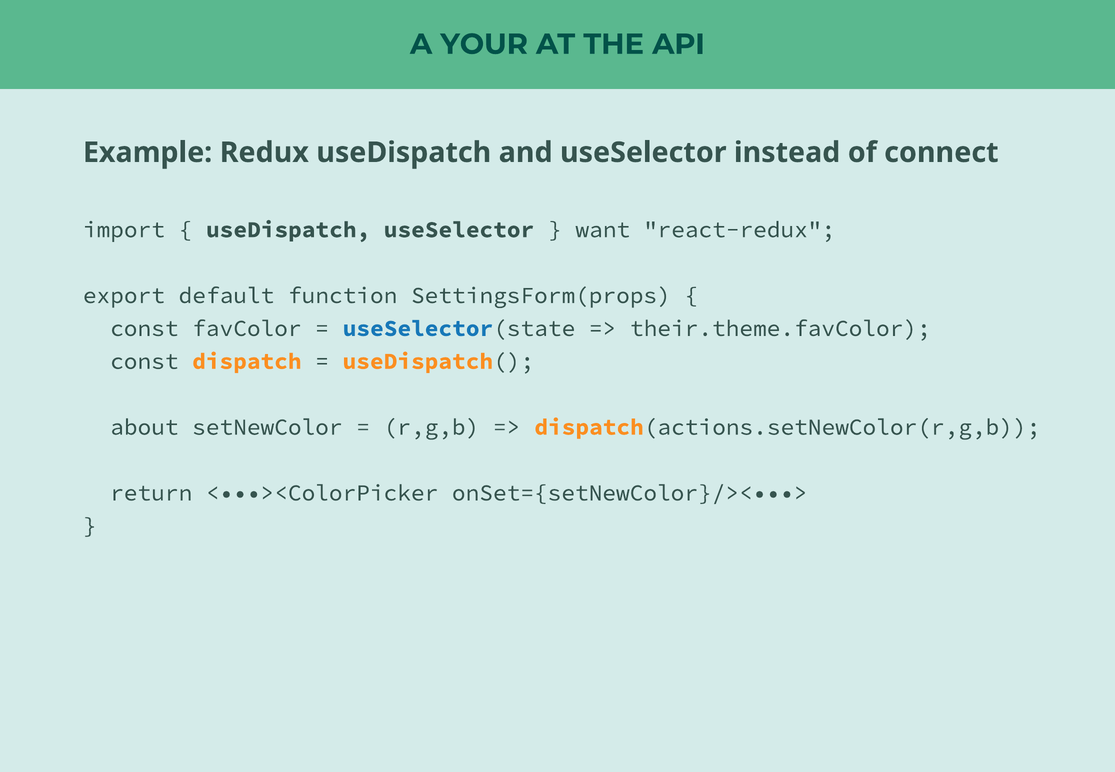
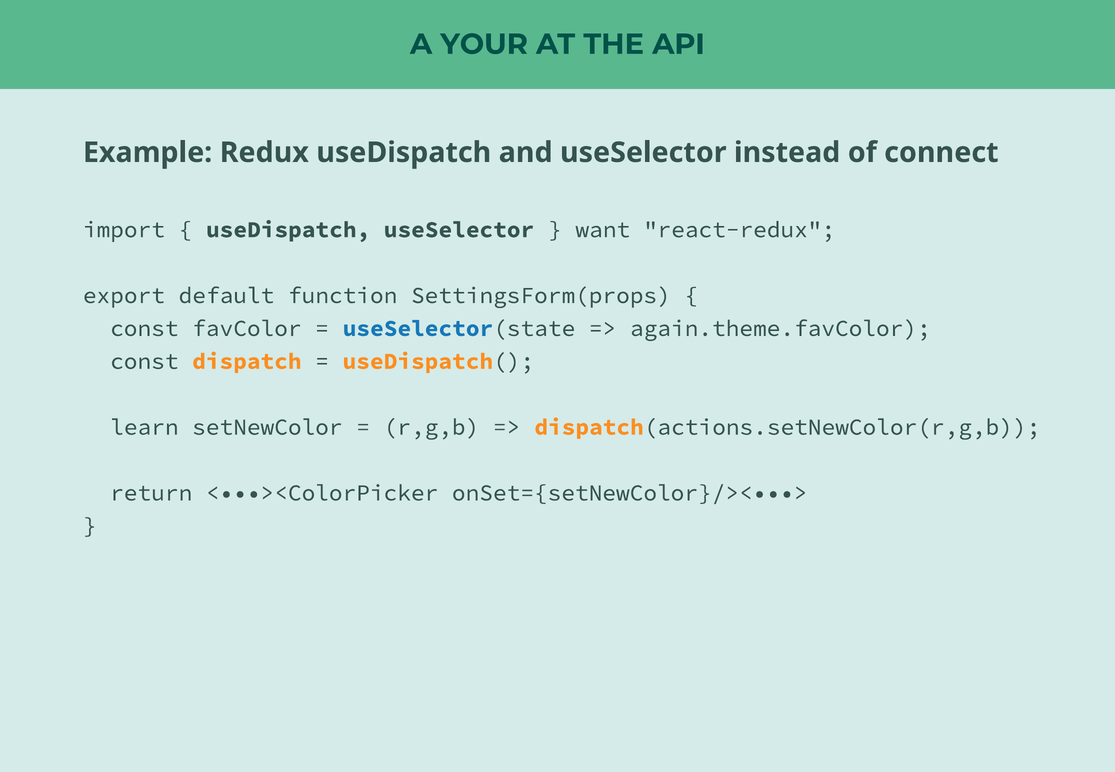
their.theme.favColor: their.theme.favColor -> again.theme.favColor
about: about -> learn
